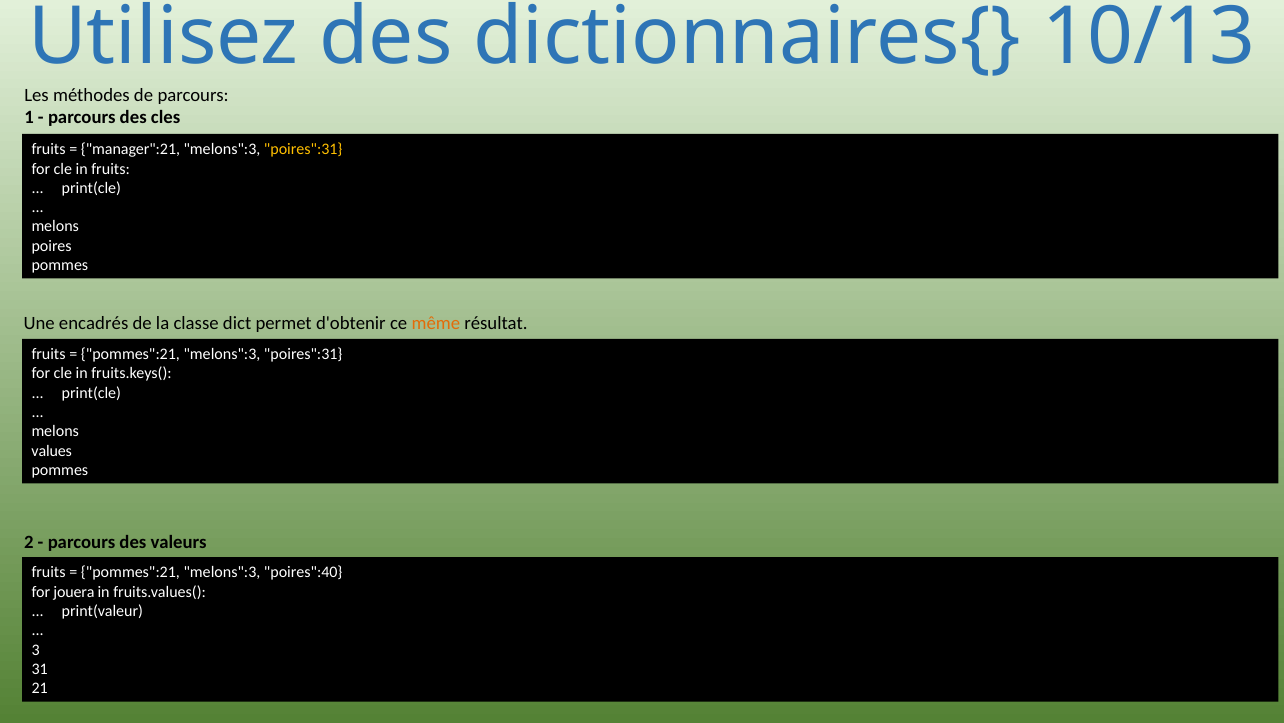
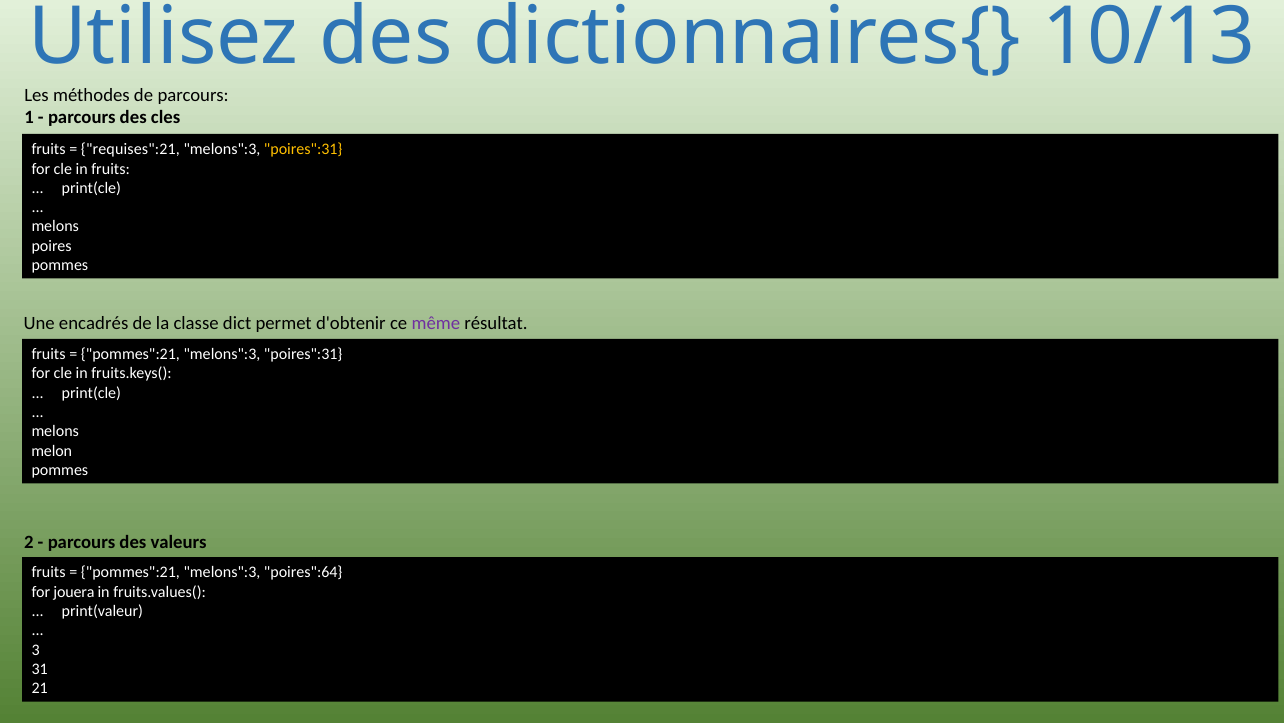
manager":21: manager":21 -> requises":21
même colour: orange -> purple
values: values -> melon
poires":40: poires":40 -> poires":64
